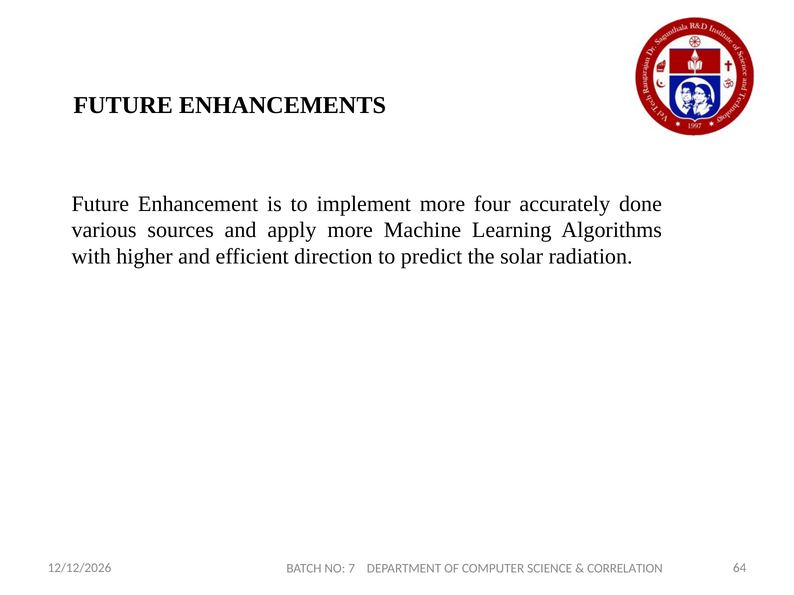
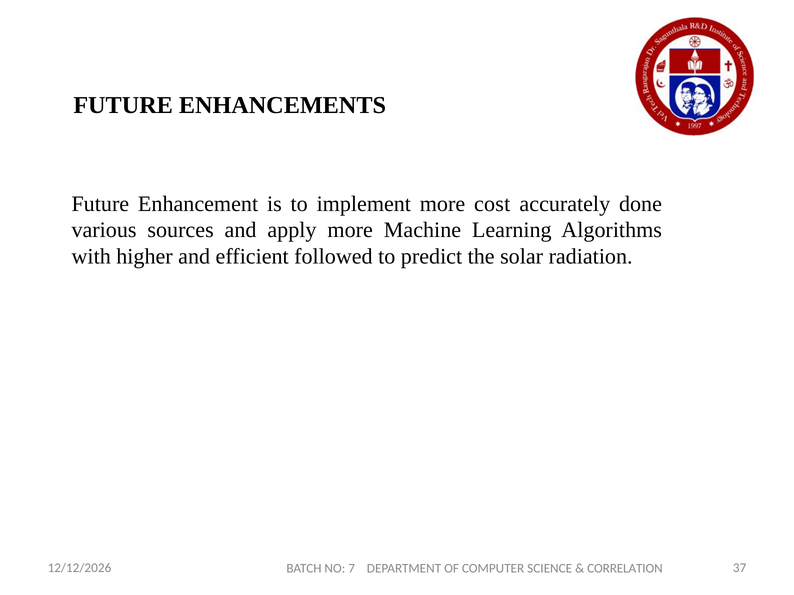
four: four -> cost
direction: direction -> followed
64: 64 -> 37
